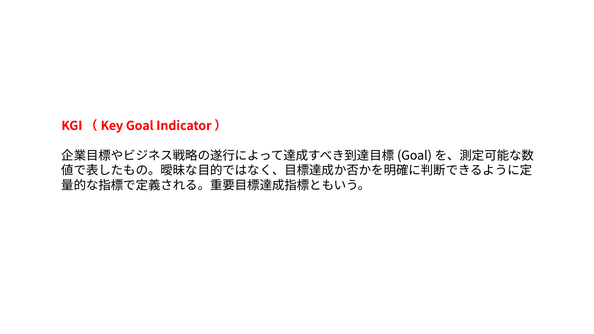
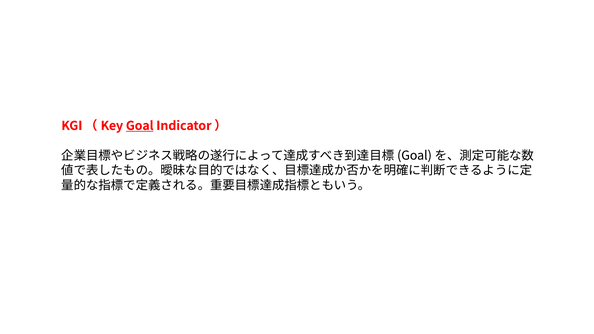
Goal at (140, 126) underline: none -> present
